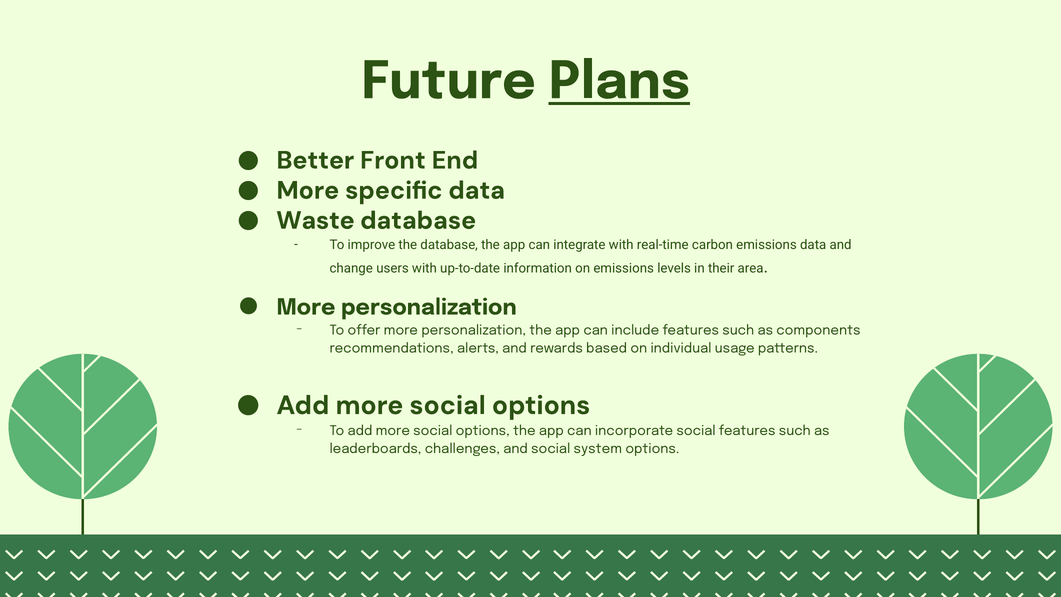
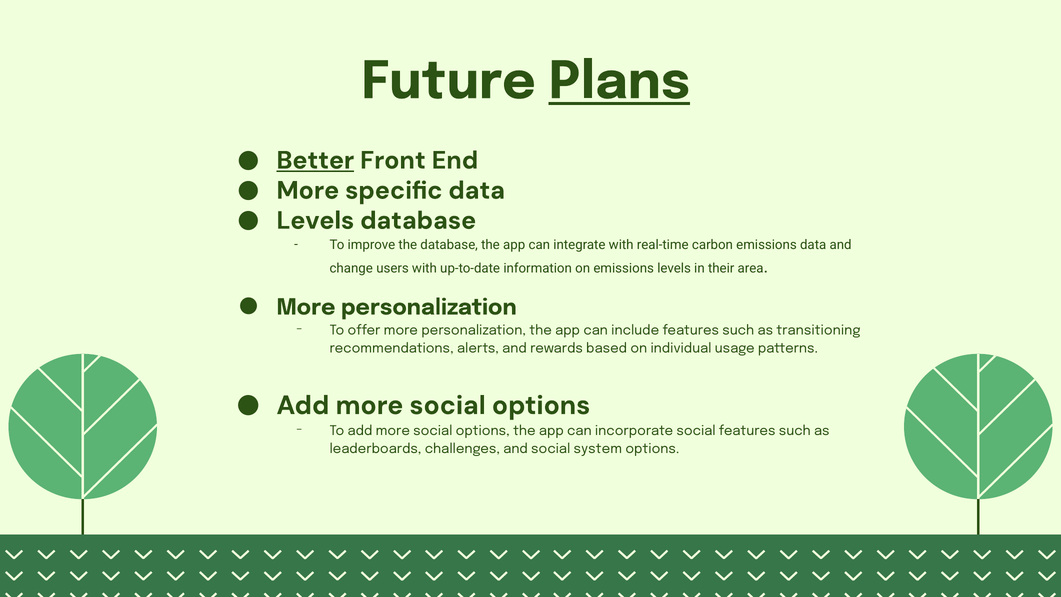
Better underline: none -> present
Waste at (315, 220): Waste -> Levels
components: components -> transitioning
